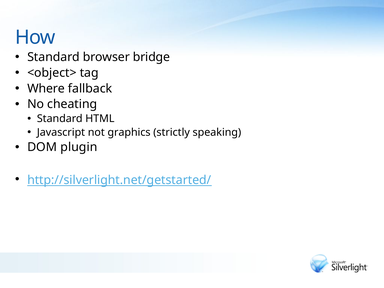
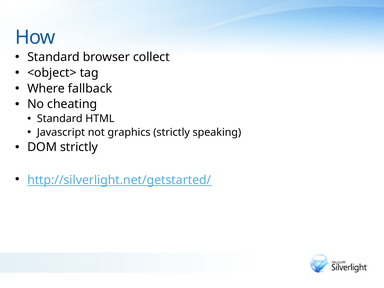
bridge: bridge -> collect
DOM plugin: plugin -> strictly
